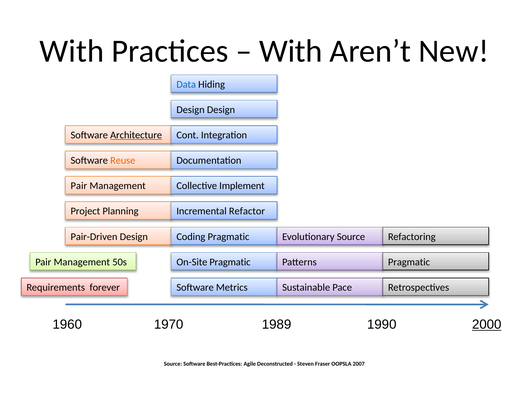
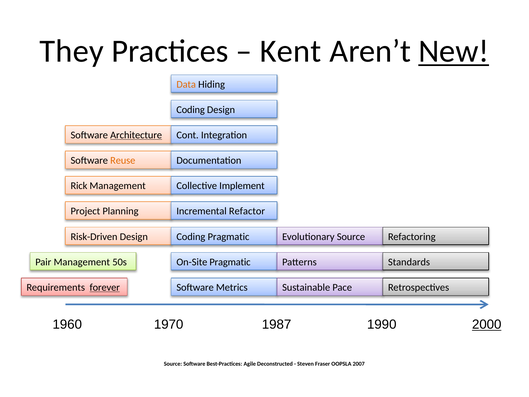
With at (72, 51): With -> They
With at (291, 51): With -> Kent
New underline: none -> present
Data colour: blue -> orange
Design at (191, 110): Design -> Coding
Pair at (79, 186): Pair -> Rick
Pair-Driven: Pair-Driven -> Risk-Driven
Pragmatic at (409, 262): Pragmatic -> Standards
forever underline: none -> present
1989: 1989 -> 1987
